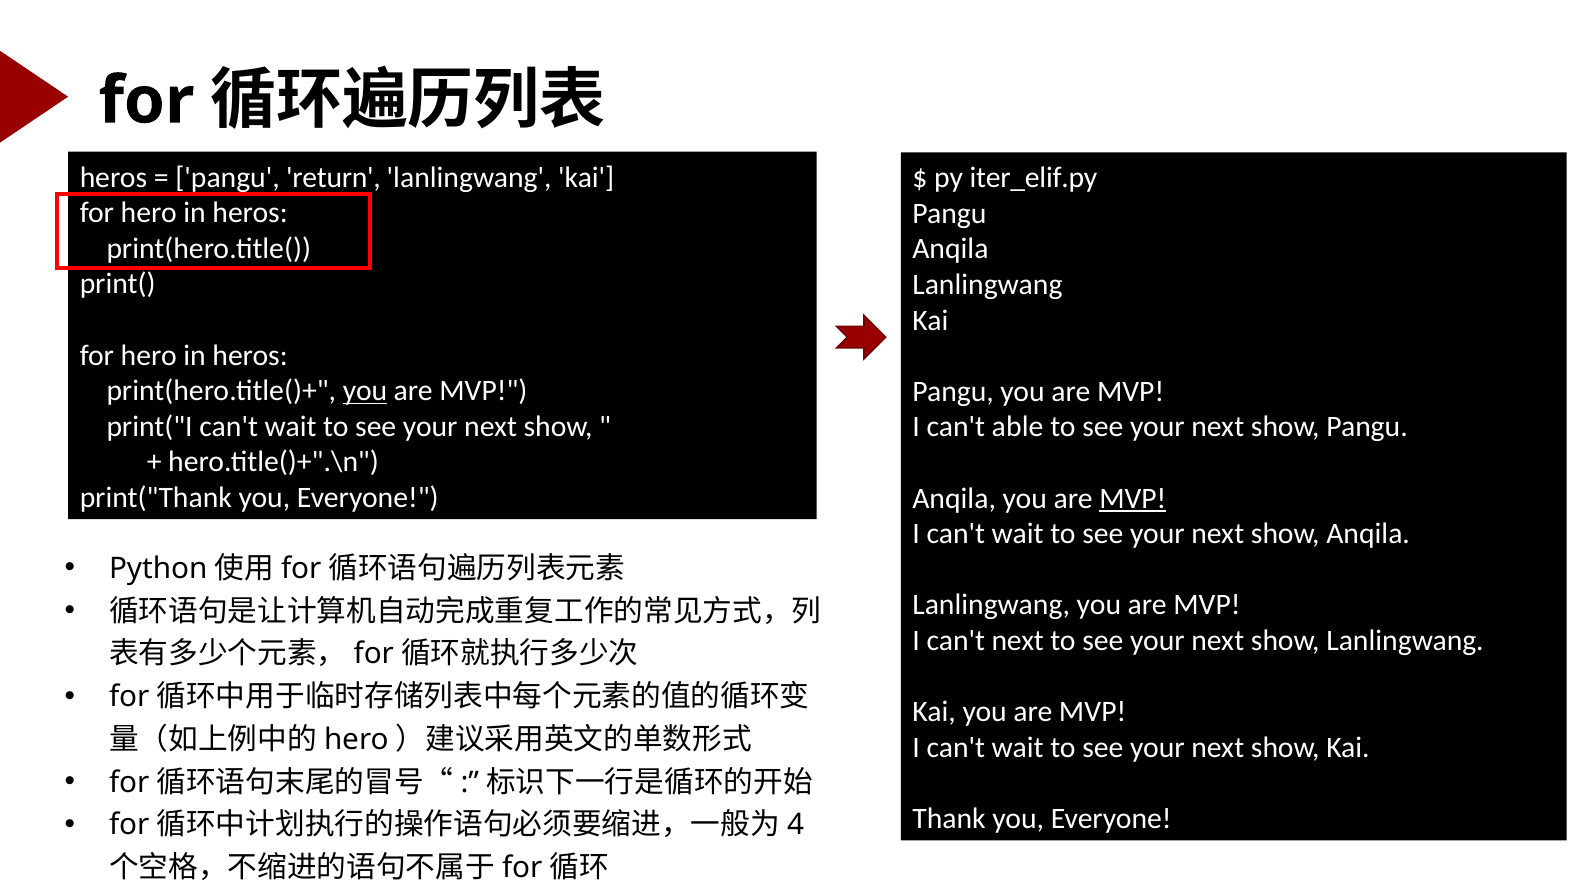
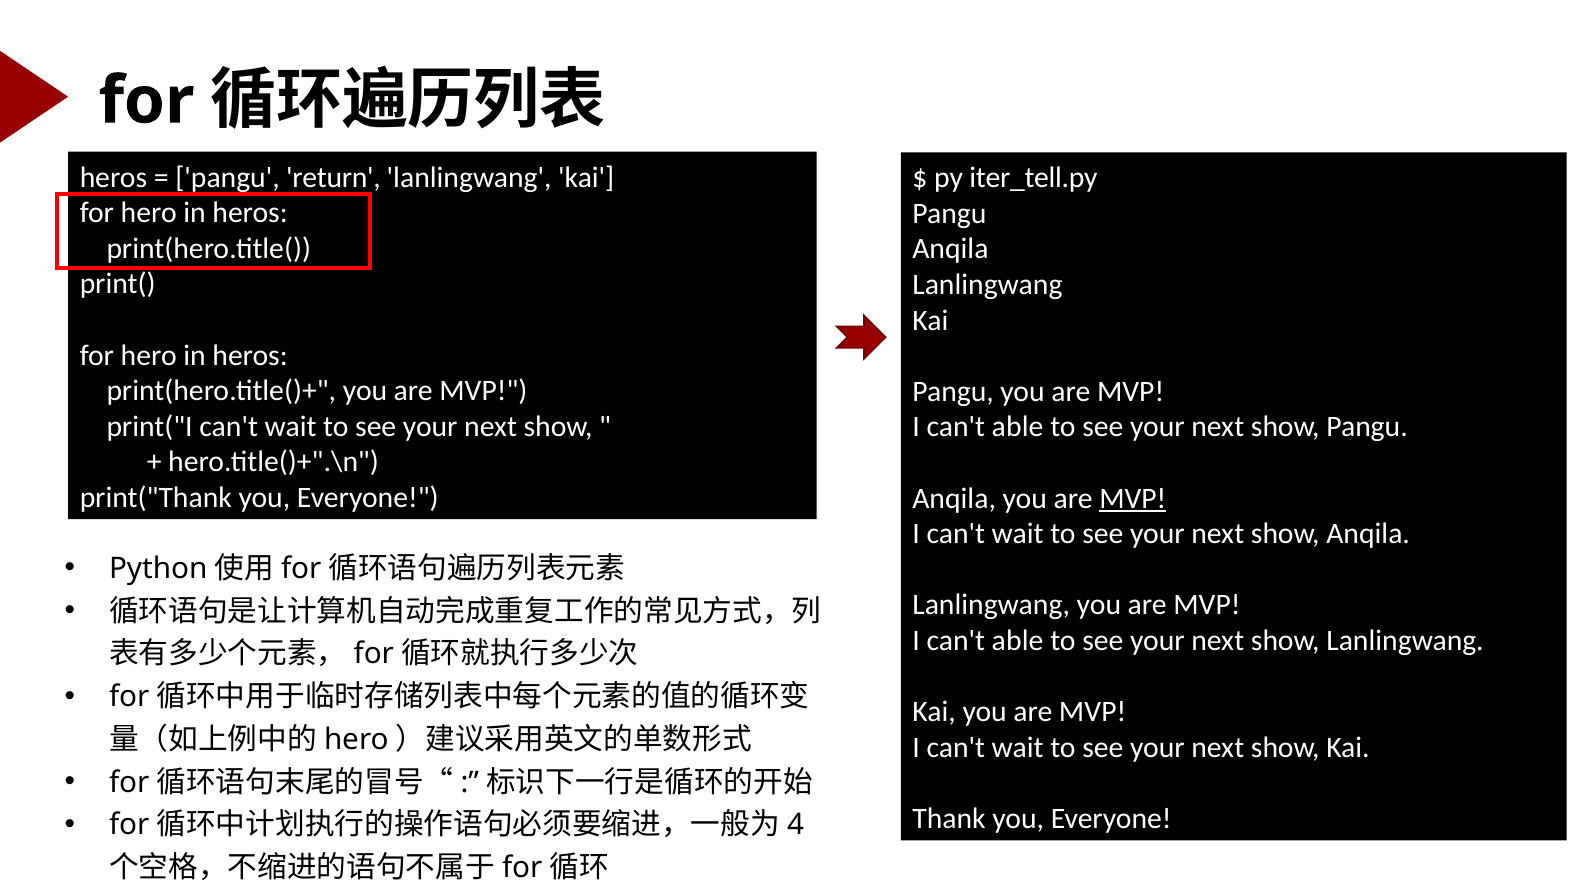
iter_elif.py: iter_elif.py -> iter_tell.py
you at (365, 391) underline: present -> none
next at (1018, 641): next -> able
